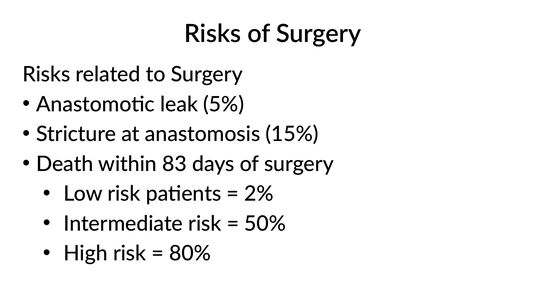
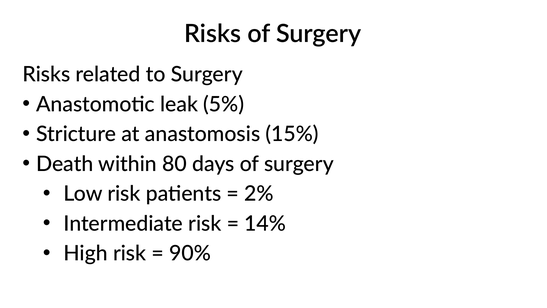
83: 83 -> 80
50%: 50% -> 14%
80%: 80% -> 90%
